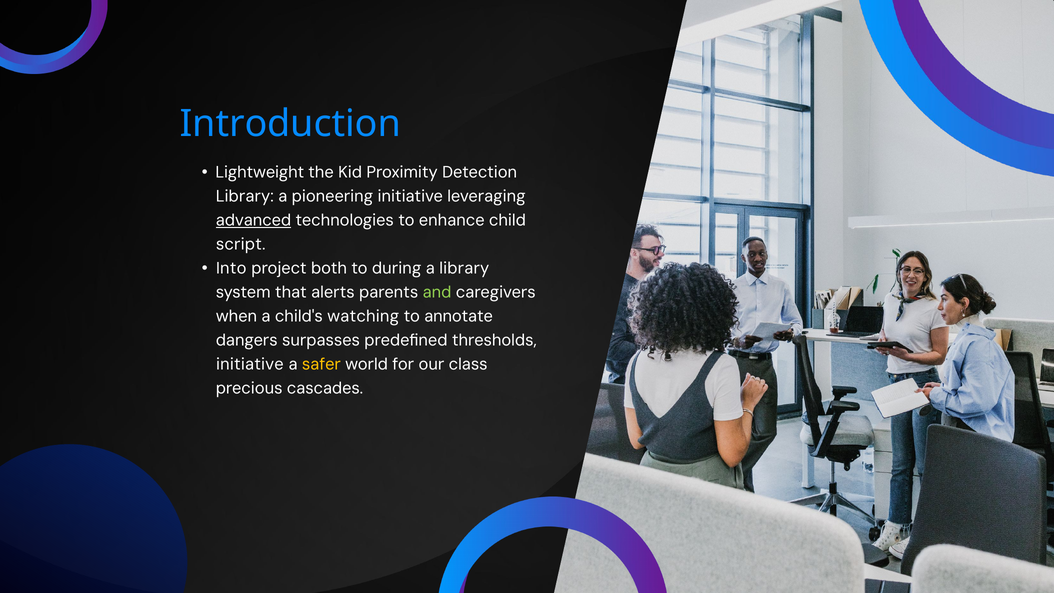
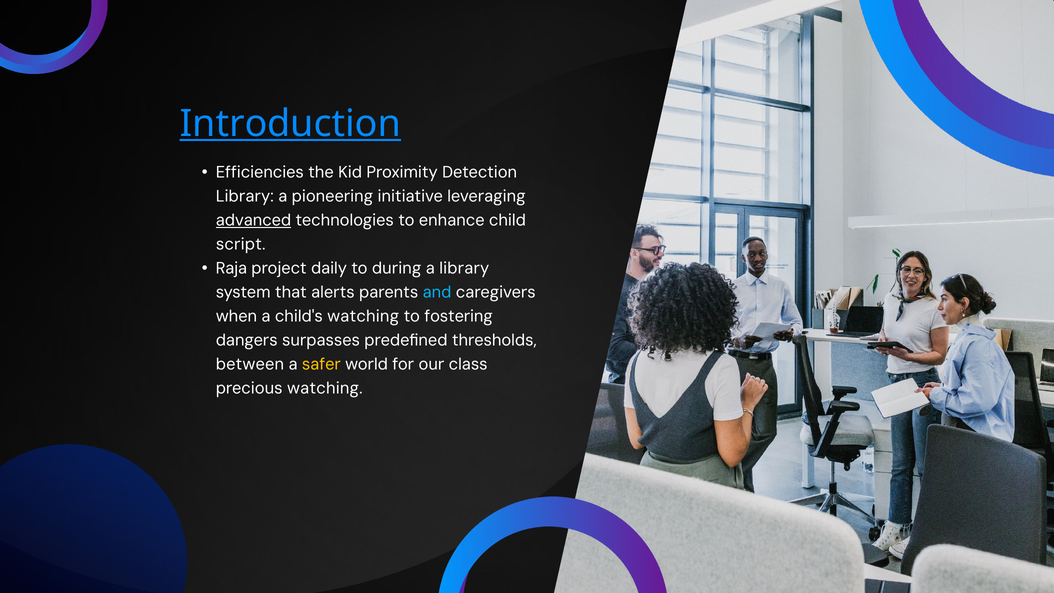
Introduction underline: none -> present
Lightweight: Lightweight -> Efficiencies
Into: Into -> Raja
both: both -> daily
and colour: light green -> light blue
annotate: annotate -> fostering
initiative at (250, 364): initiative -> between
precious cascades: cascades -> watching
